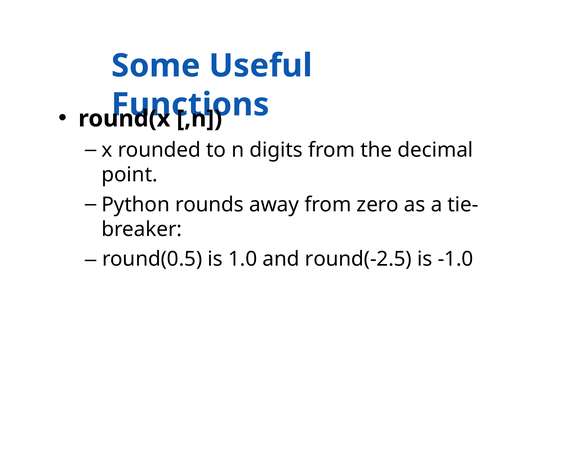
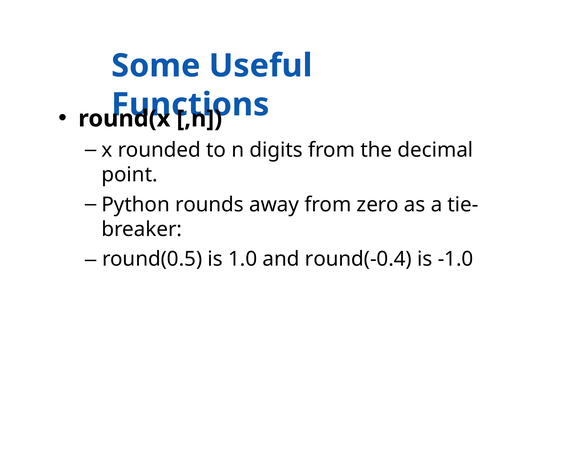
round(-2.5: round(-2.5 -> round(-0.4
